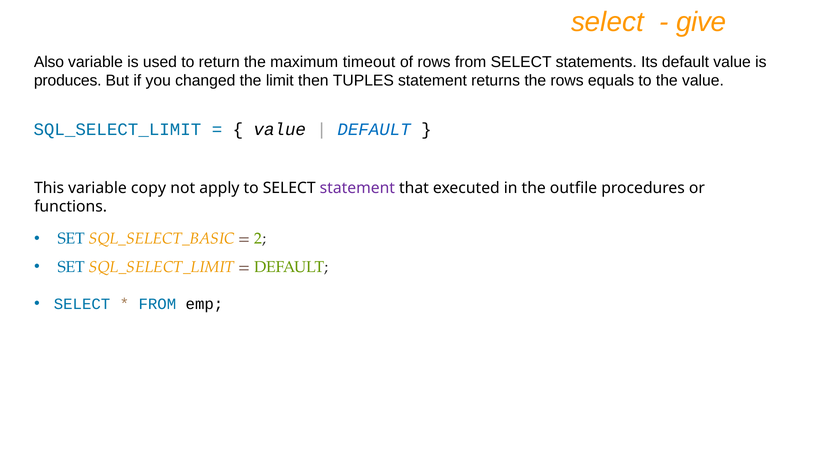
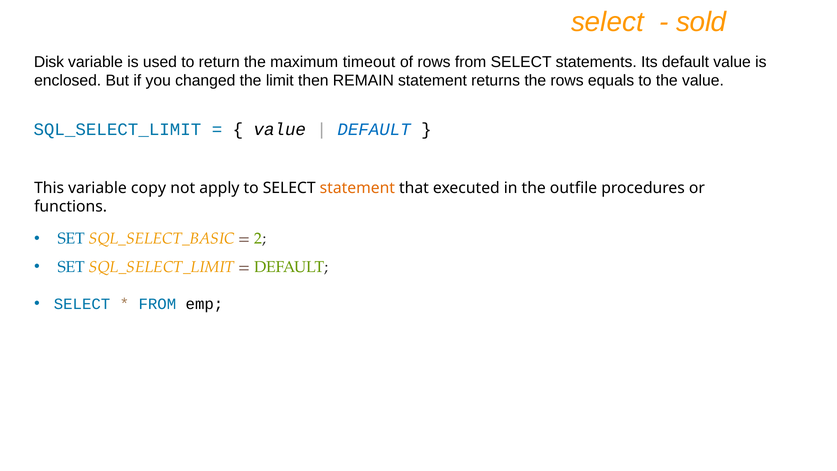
give: give -> sold
Also: Also -> Disk
produces: produces -> enclosed
TUPLES: TUPLES -> REMAIN
statement at (357, 188) colour: purple -> orange
